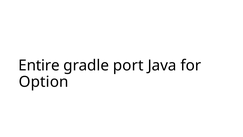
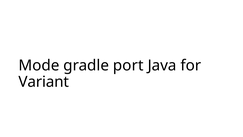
Entire: Entire -> Mode
Option: Option -> Variant
